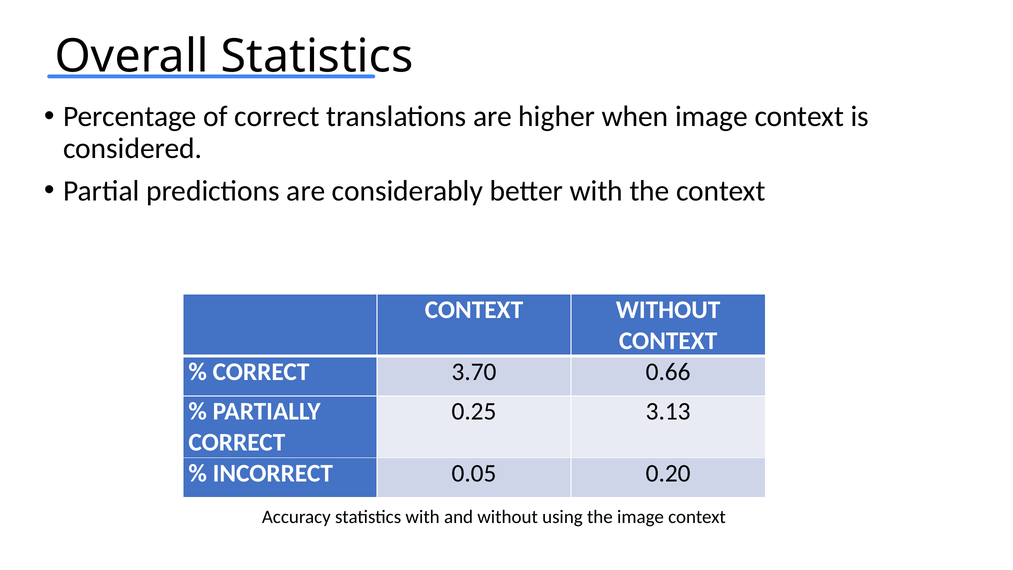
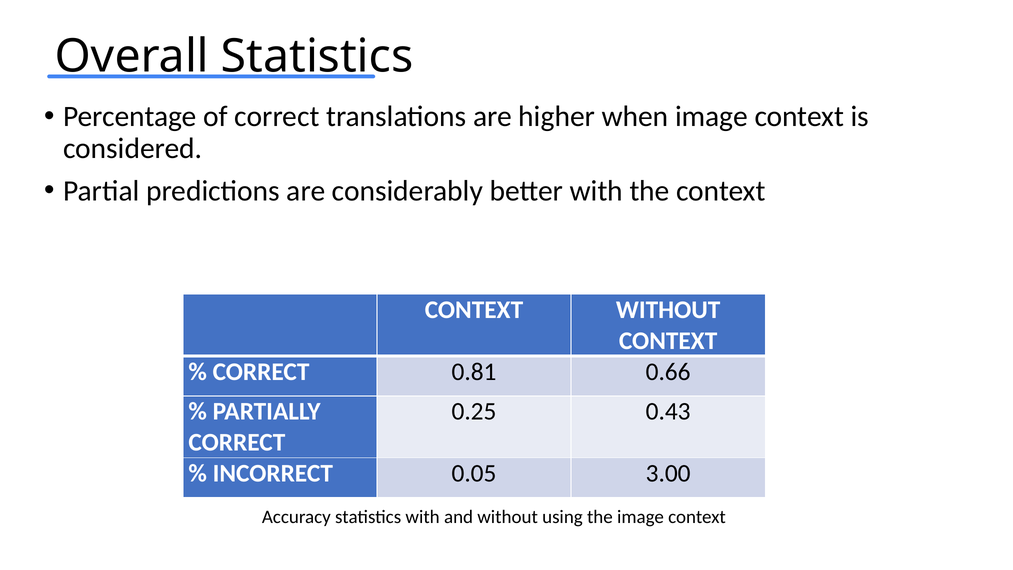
3.70: 3.70 -> 0.81
3.13: 3.13 -> 0.43
0.20: 0.20 -> 3.00
